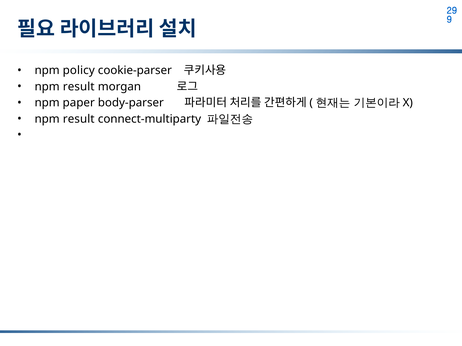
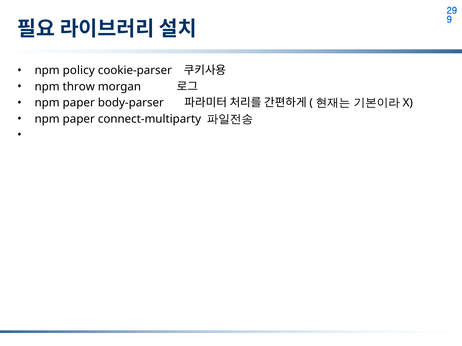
result at (79, 87): result -> throw
result at (79, 119): result -> paper
